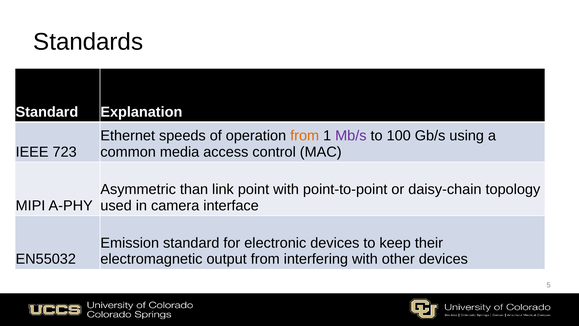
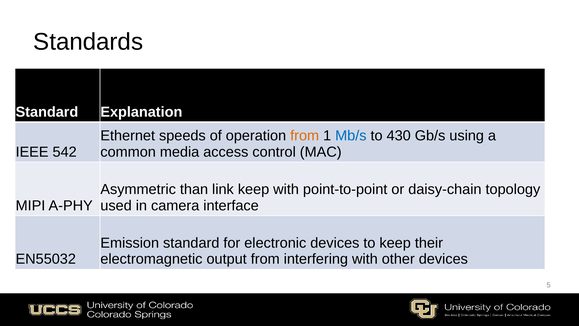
Mb/s colour: purple -> blue
100: 100 -> 430
723: 723 -> 542
link point: point -> keep
